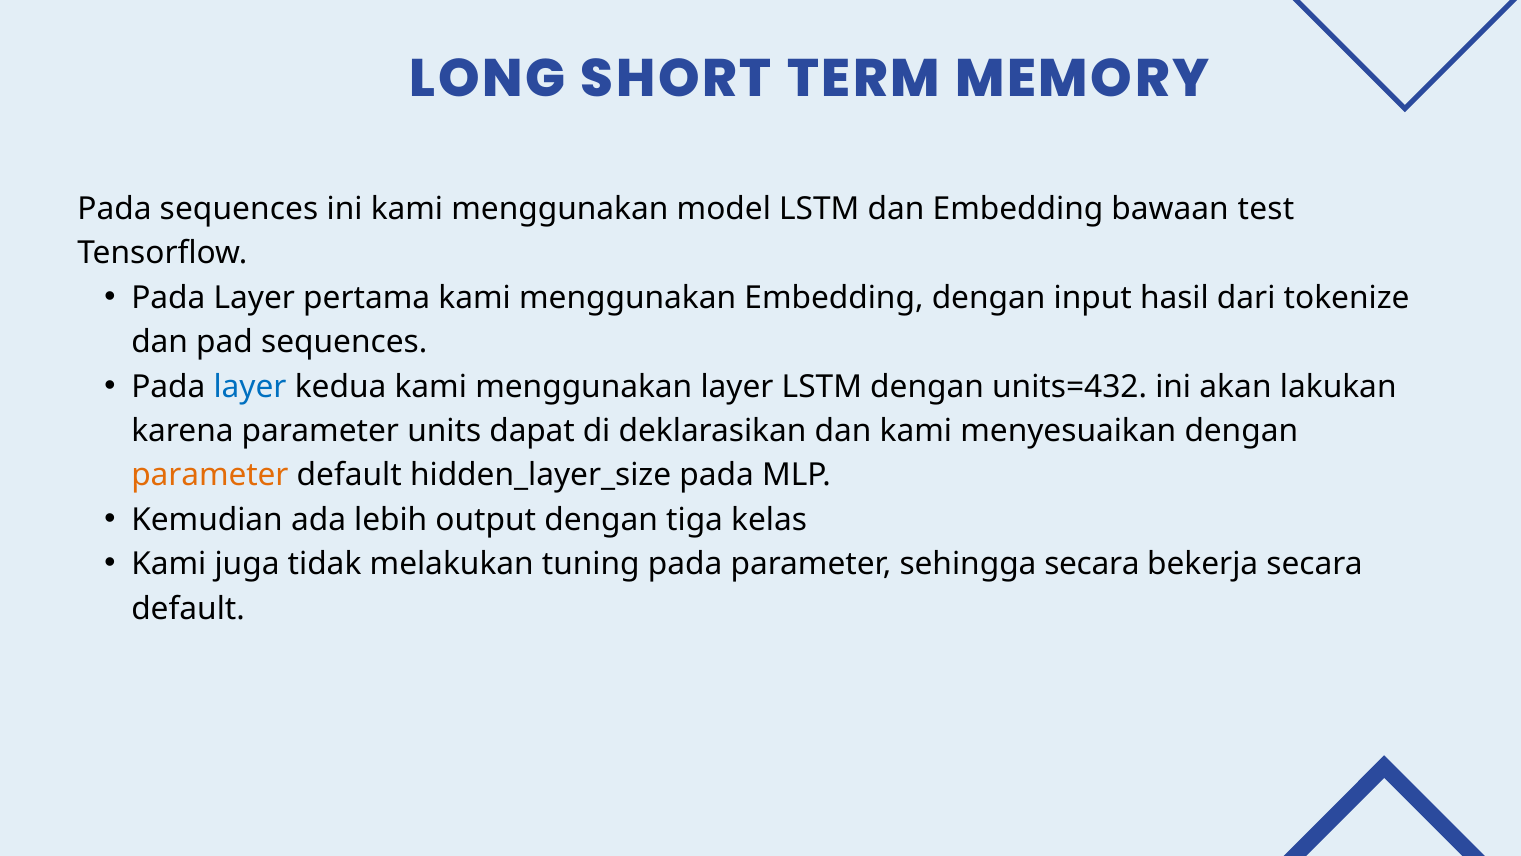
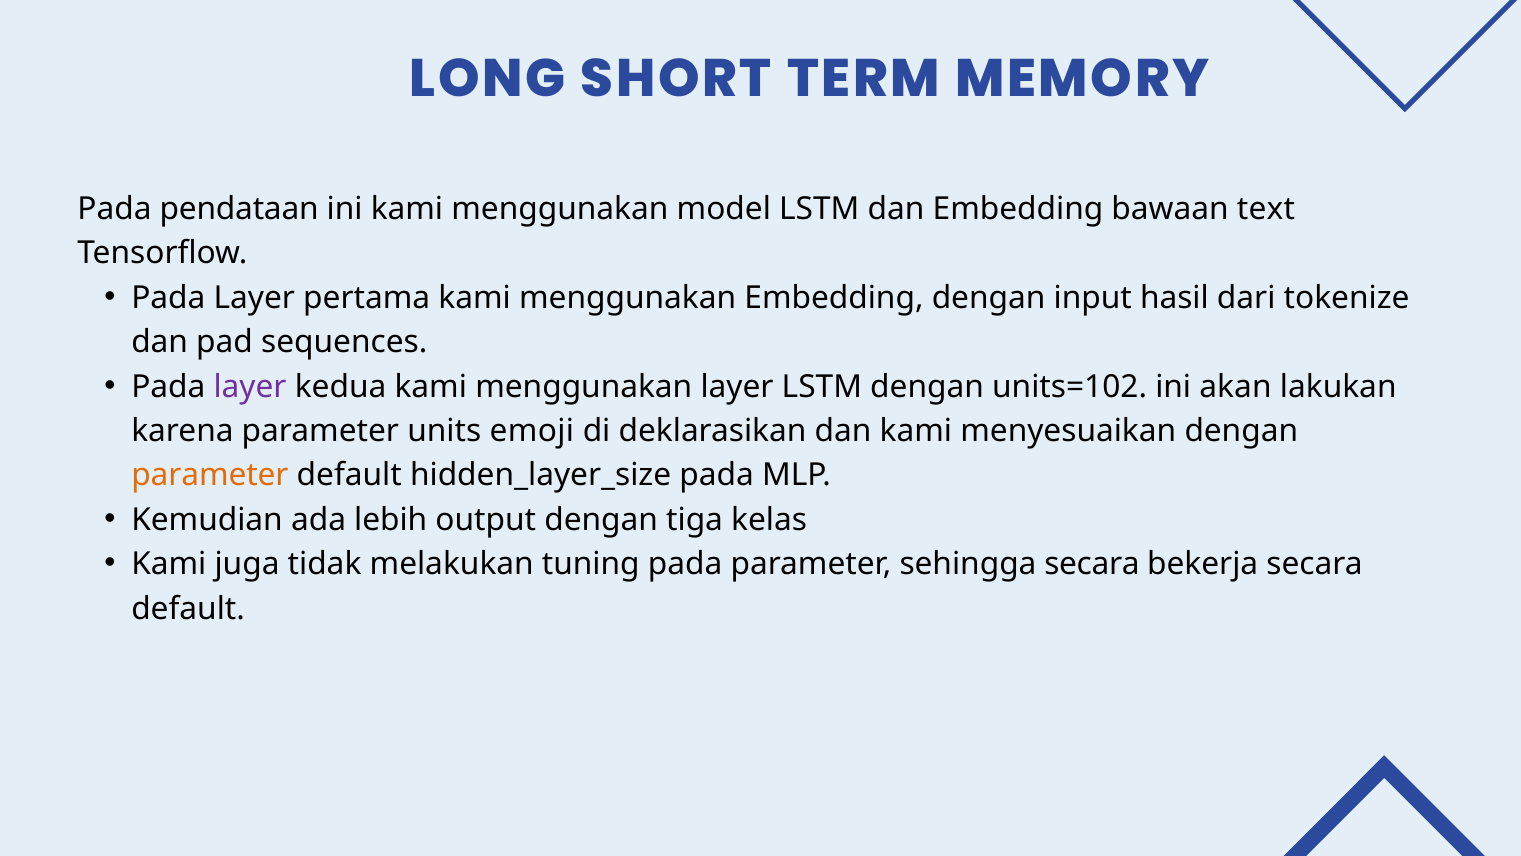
Pada sequences: sequences -> pendataan
test: test -> text
layer at (250, 386) colour: blue -> purple
units=432: units=432 -> units=102
dapat: dapat -> emoji
